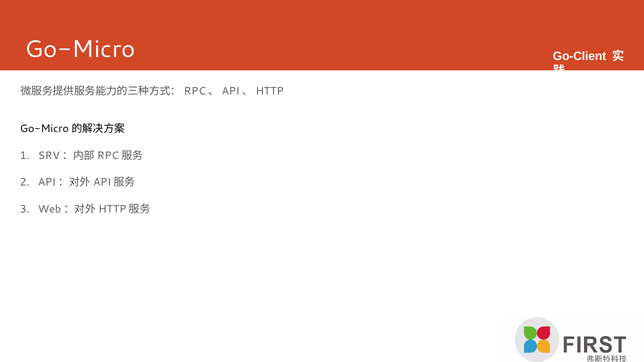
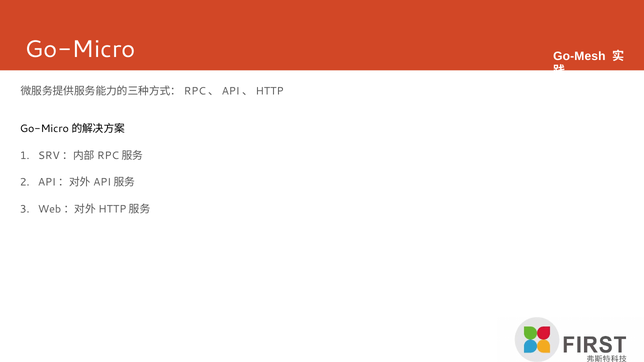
Go-Client: Go-Client -> Go-Mesh
